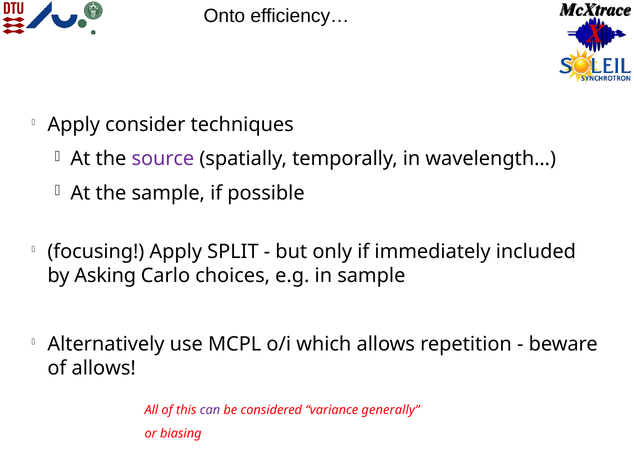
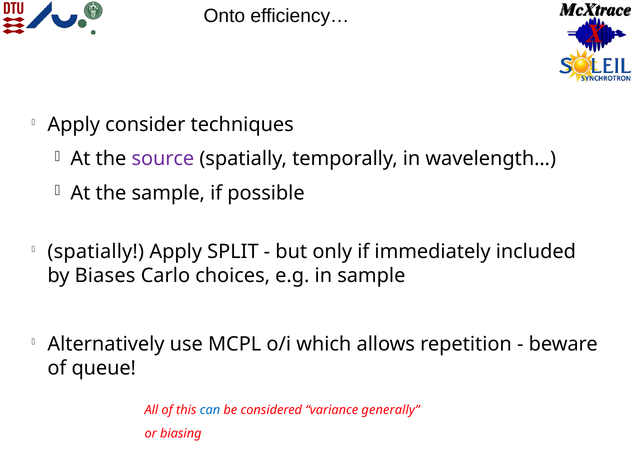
focusing at (96, 252): focusing -> spatially
Asking: Asking -> Biases
of allows: allows -> queue
can colour: purple -> blue
